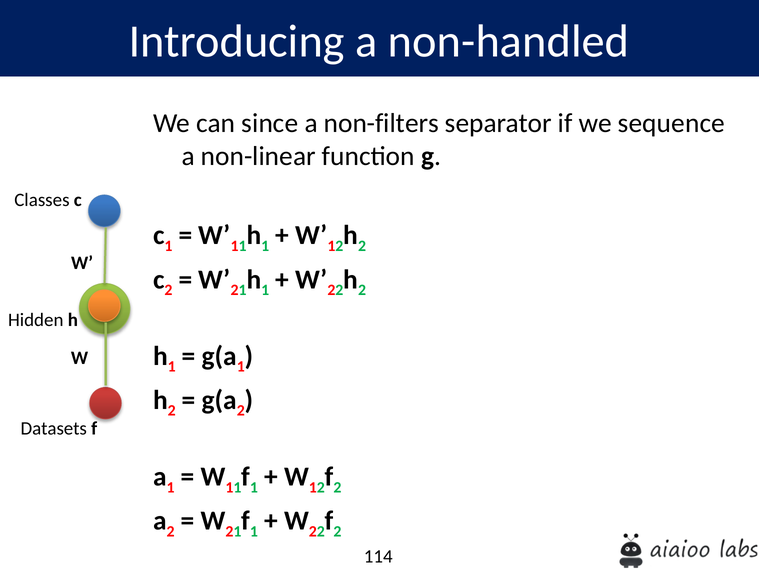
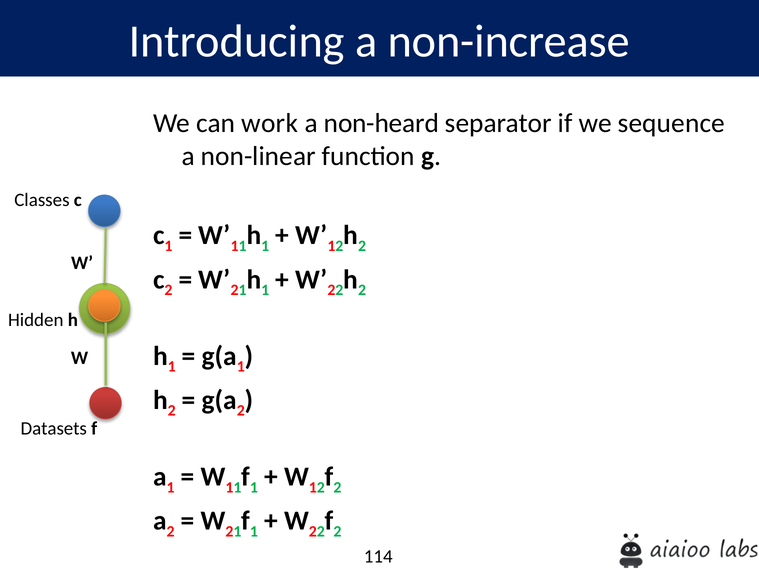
non-handled: non-handled -> non-increase
since: since -> work
non-filters: non-filters -> non-heard
